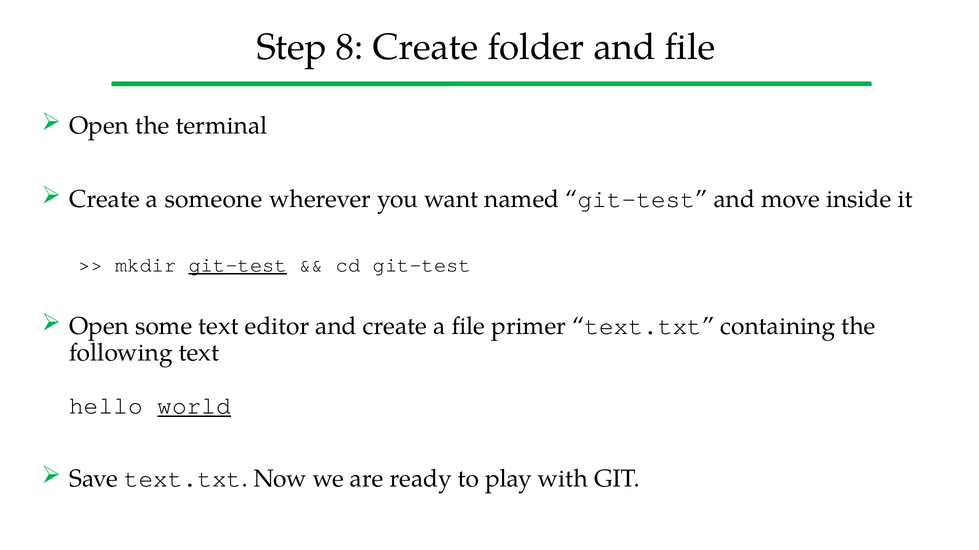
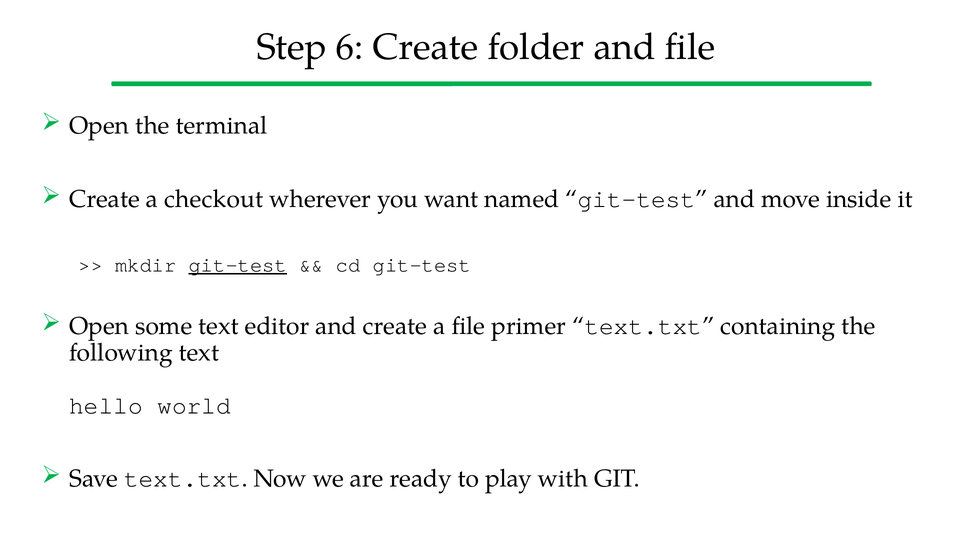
8: 8 -> 6
someone: someone -> checkout
world underline: present -> none
